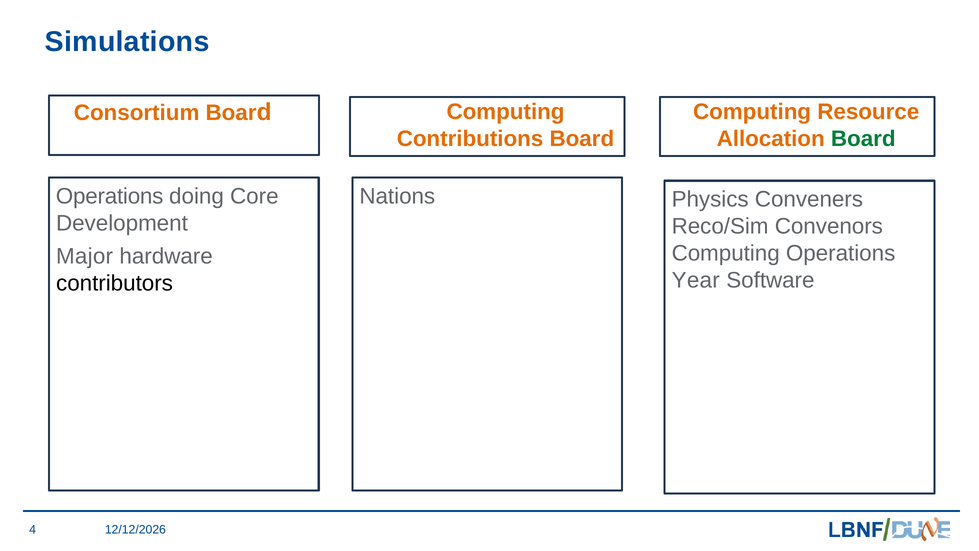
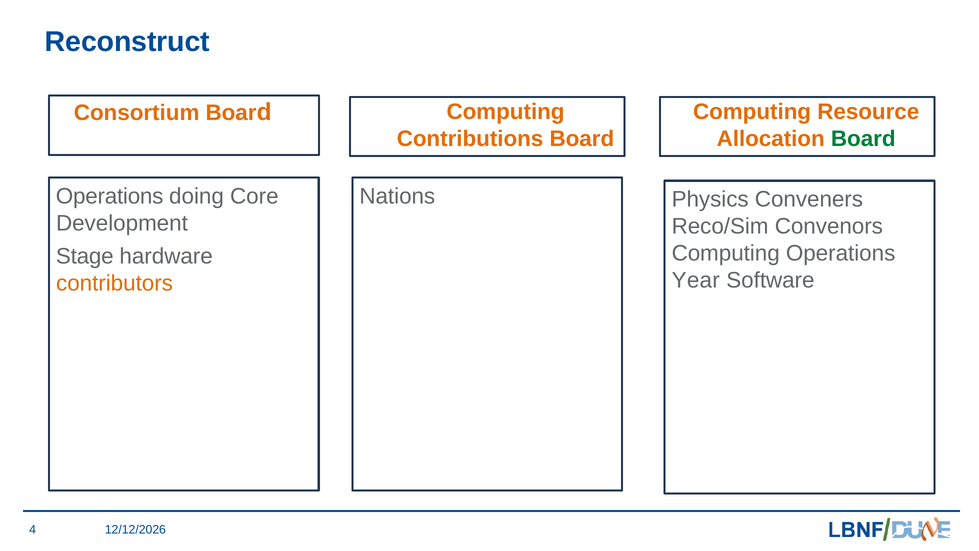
Simulations: Simulations -> Reconstruct
Major: Major -> Stage
contributors colour: black -> orange
